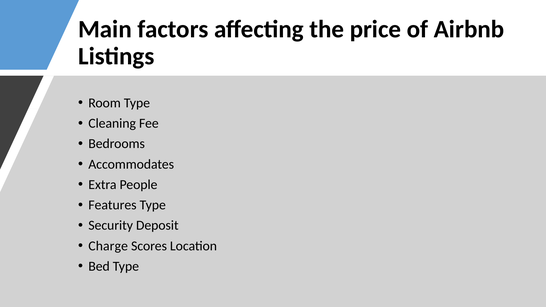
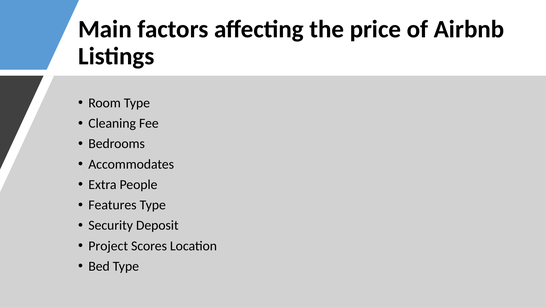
Charge: Charge -> Project
